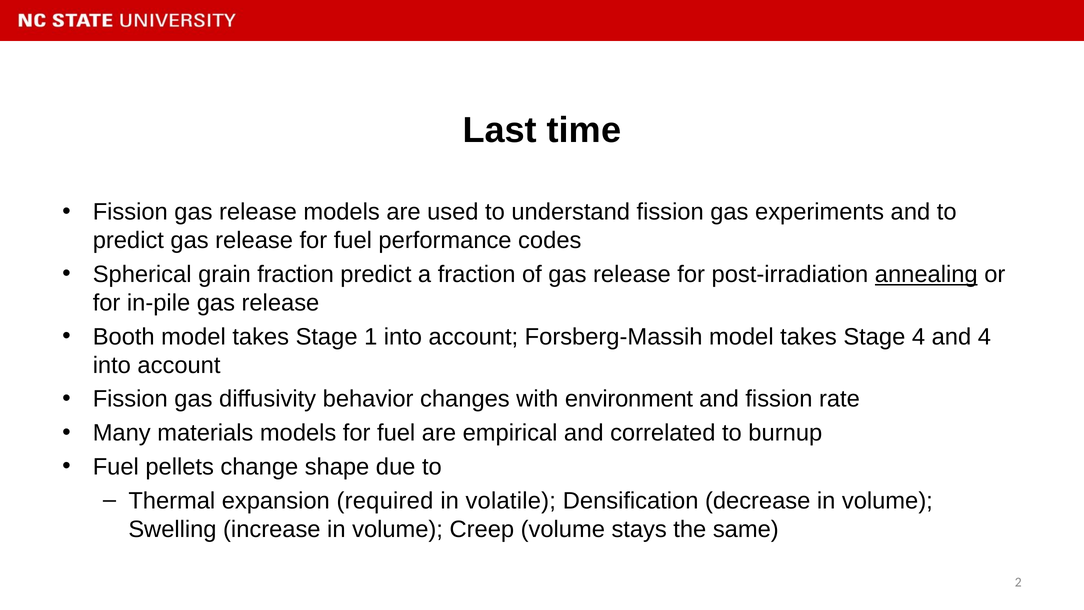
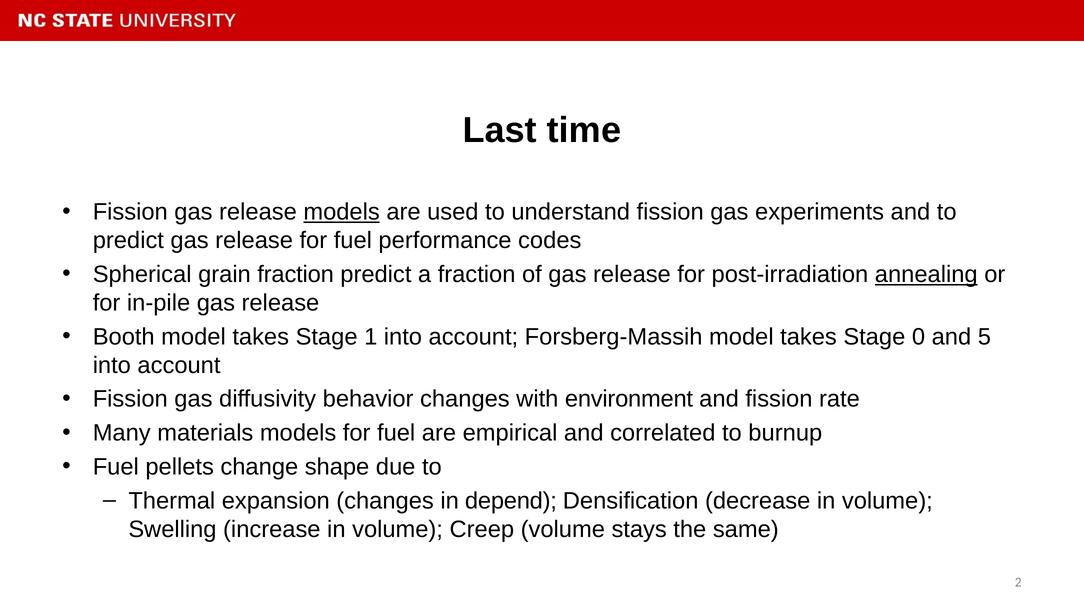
models at (342, 212) underline: none -> present
Stage 4: 4 -> 0
and 4: 4 -> 5
expansion required: required -> changes
volatile: volatile -> depend
